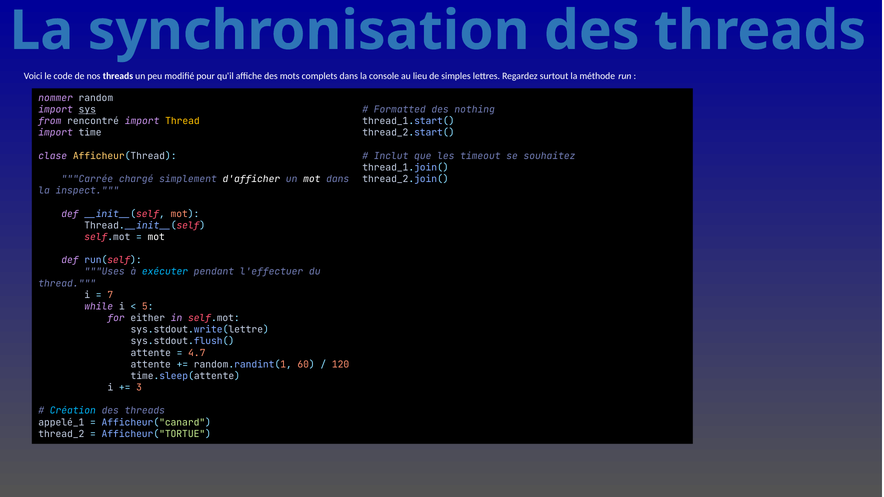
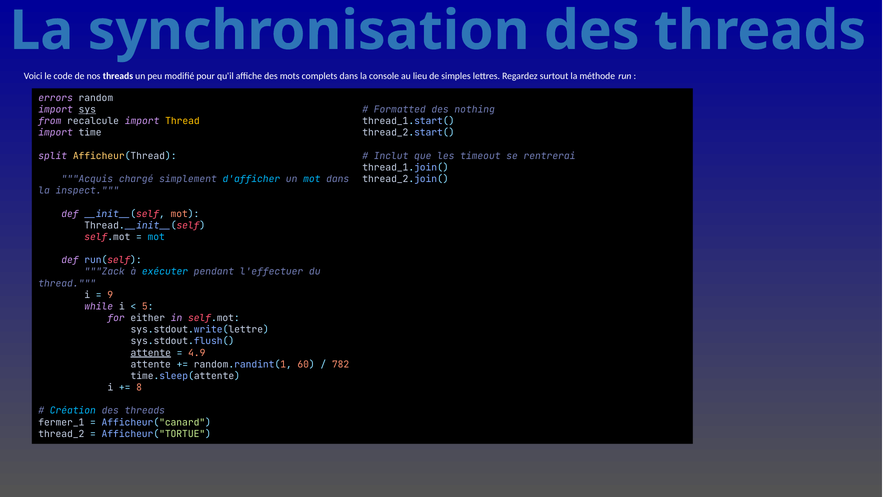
nommer: nommer -> errors
rencontré: rencontré -> recalcule
clase: clase -> split
souhaitez: souhaitez -> rentrerai
Carrée: Carrée -> Acquis
d'afficher colour: white -> light blue
mot at (312, 179) colour: white -> light blue
mot at (156, 237) colour: white -> light blue
Uses: Uses -> Zack
7: 7 -> 9
attente at (151, 353) underline: none -> present
4.7: 4.7 -> 4.9
120: 120 -> 782
3: 3 -> 8
appelé_1: appelé_1 -> fermer_1
